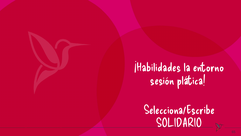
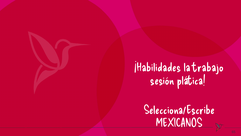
entorno: entorno -> trabajo
SOLIDARIO: SOLIDARIO -> MEXICANOS
